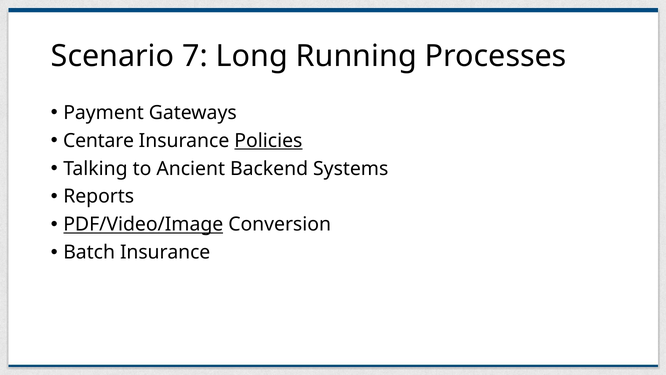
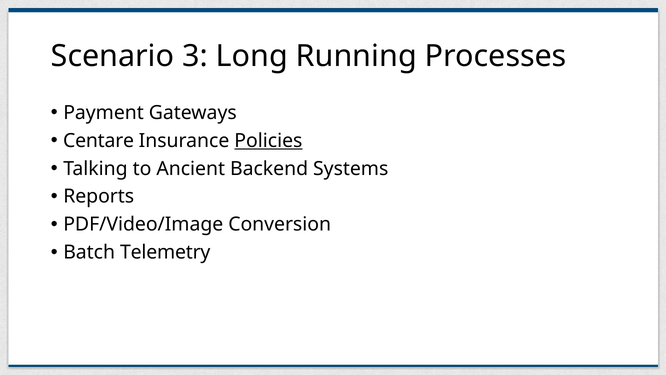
7: 7 -> 3
PDF/Video/Image underline: present -> none
Batch Insurance: Insurance -> Telemetry
